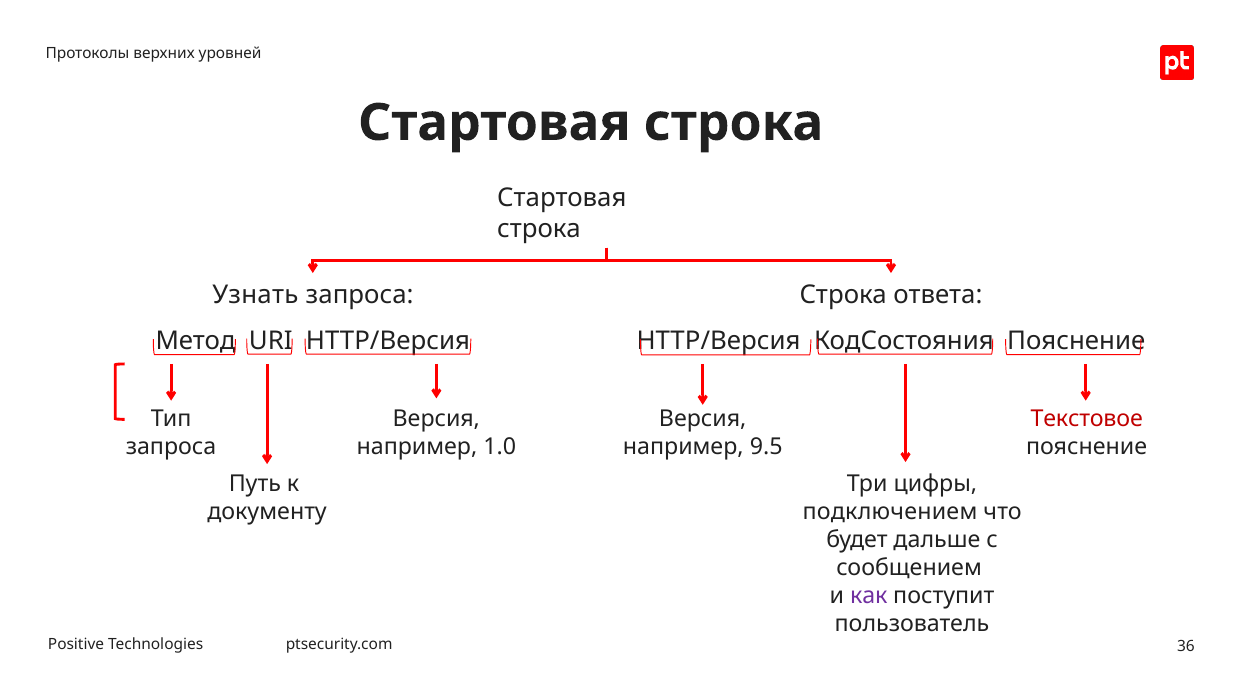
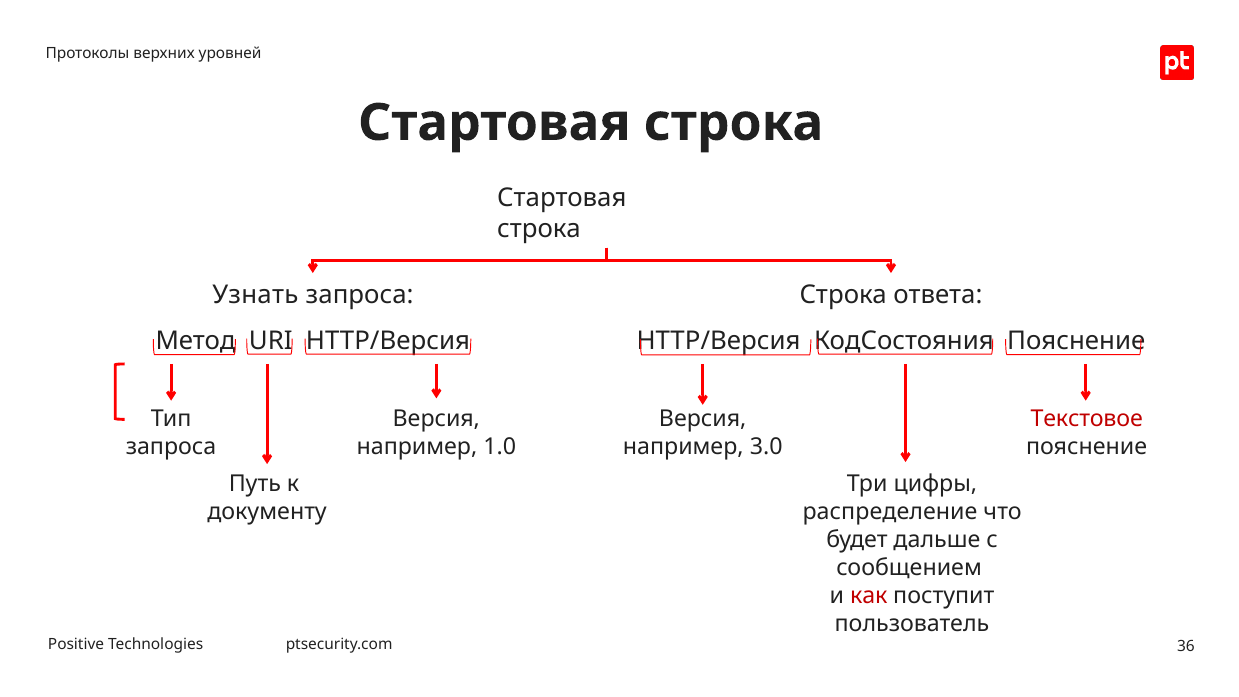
9.5: 9.5 -> 3.0
подключением: подключением -> распределение
как colour: purple -> red
